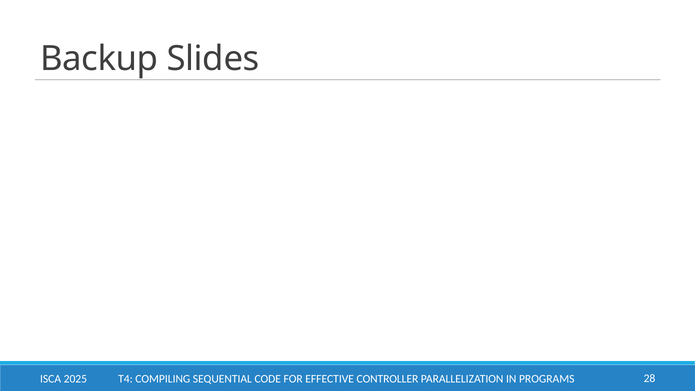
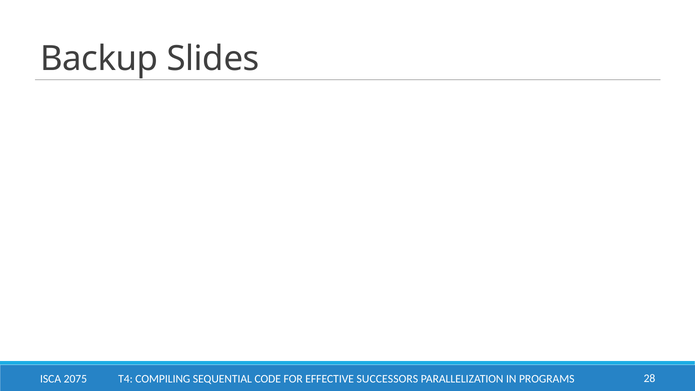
2025: 2025 -> 2075
CONTROLLER: CONTROLLER -> SUCCESSORS
